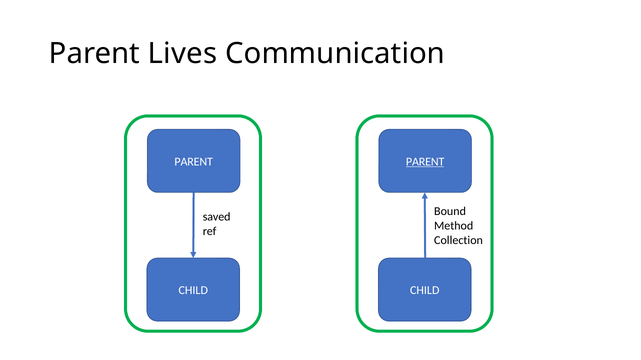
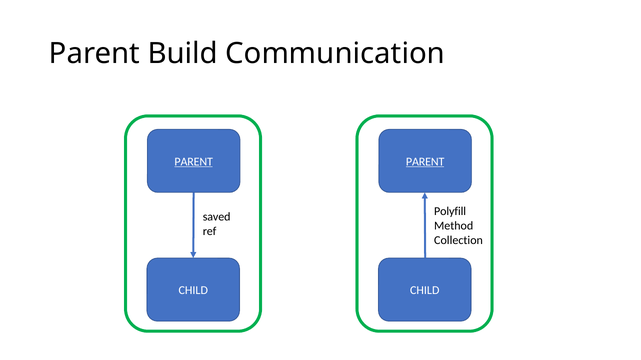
Lives: Lives -> Build
PARENT at (194, 162) underline: none -> present
Bound: Bound -> Polyfill
